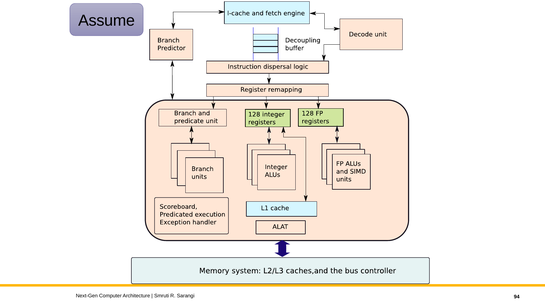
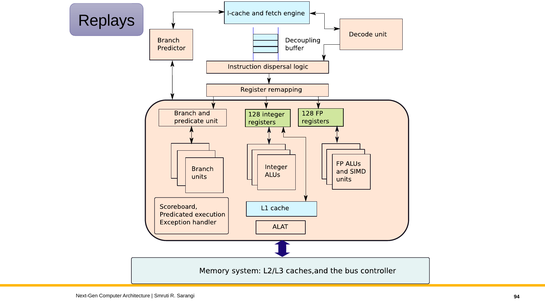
Assume: Assume -> Replays
